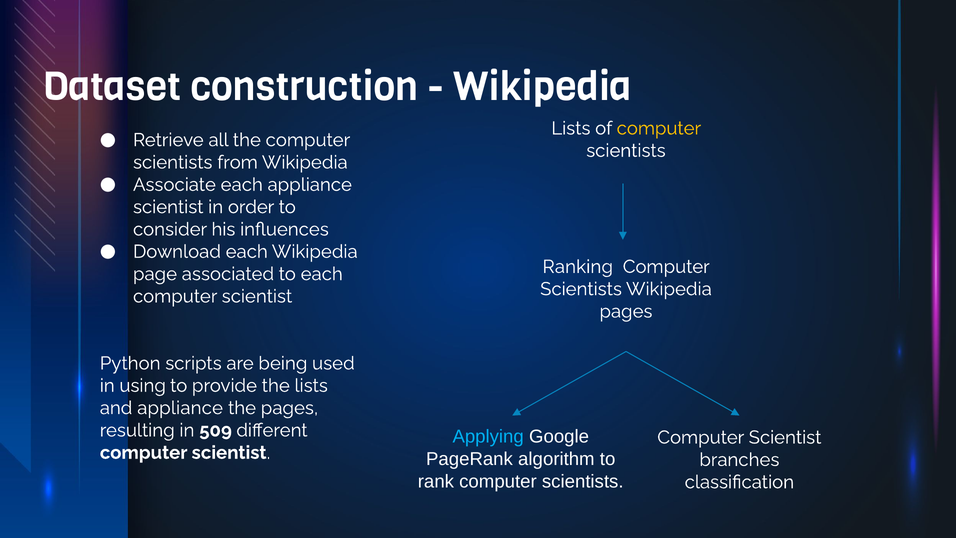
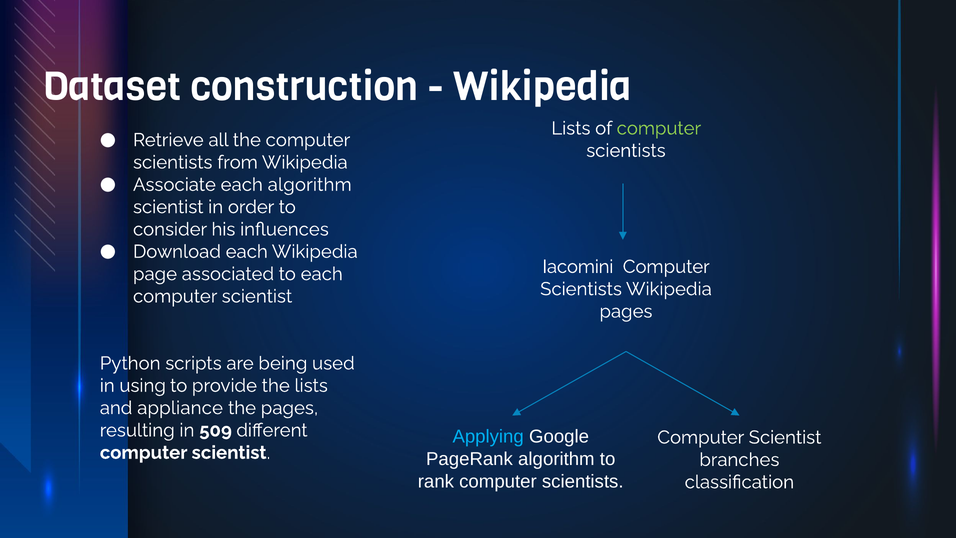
computer at (659, 128) colour: yellow -> light green
each appliance: appliance -> algorithm
Ranking: Ranking -> Iacomini
